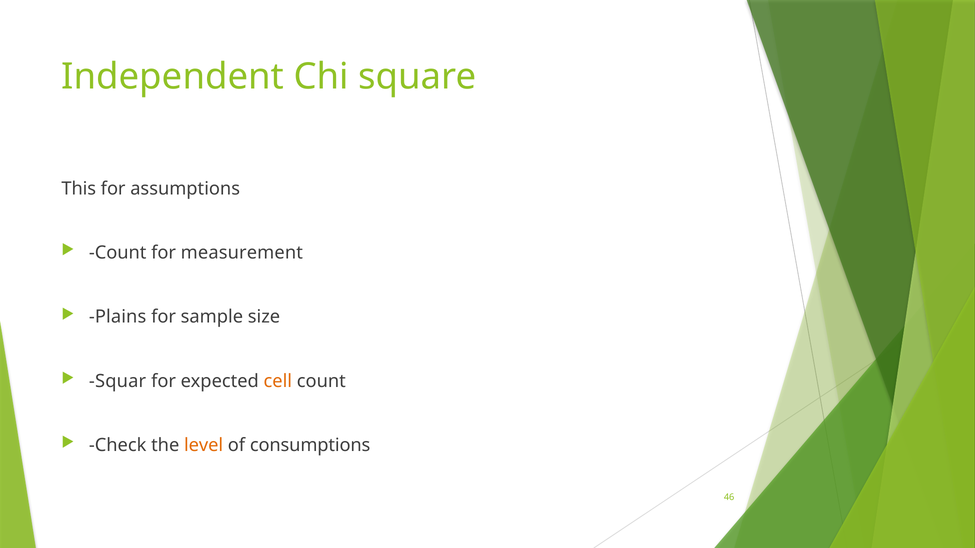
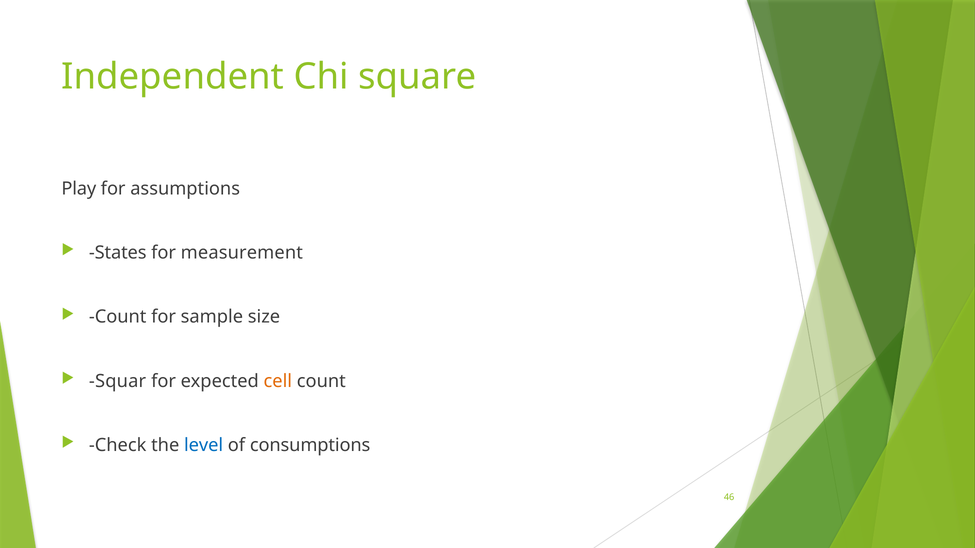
This: This -> Play
Count at (118, 253): Count -> States
Plains at (118, 317): Plains -> Count
level colour: orange -> blue
